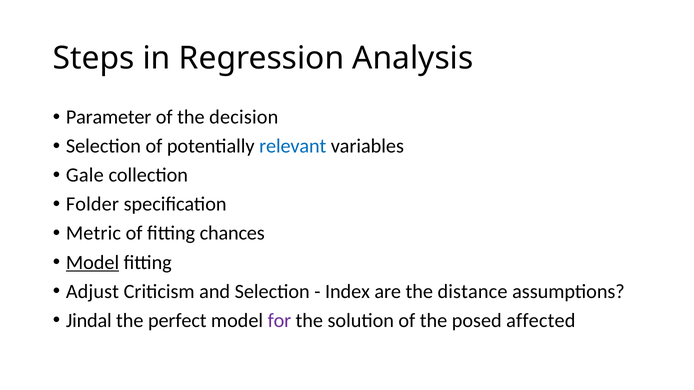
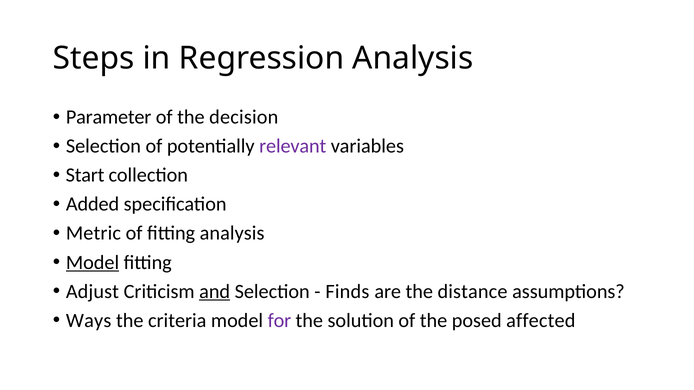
relevant colour: blue -> purple
Gale: Gale -> Start
Folder: Folder -> Added
fitting chances: chances -> analysis
and underline: none -> present
Index: Index -> Finds
Jindal: Jindal -> Ways
perfect: perfect -> criteria
